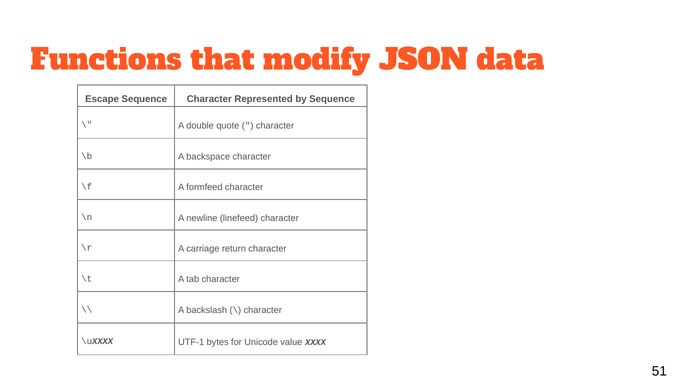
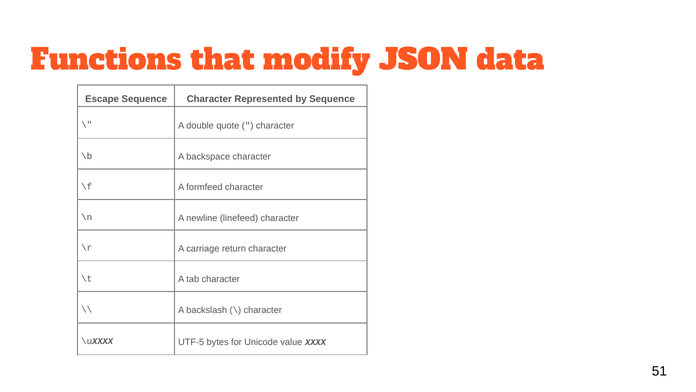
UTF-1: UTF-1 -> UTF-5
